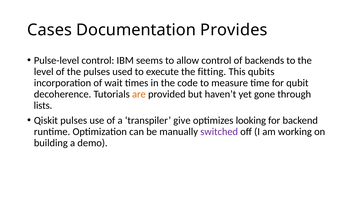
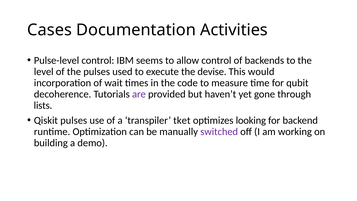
Provides: Provides -> Activities
fitting: fitting -> devise
qubits: qubits -> would
are colour: orange -> purple
give: give -> tket
